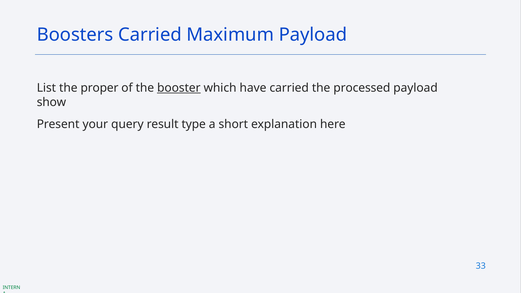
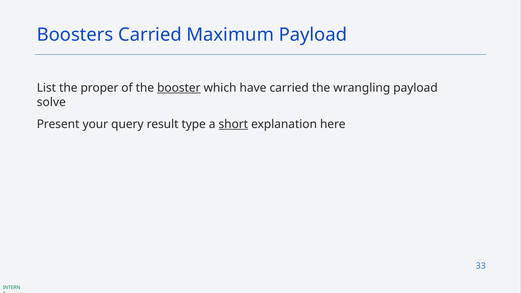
processed: processed -> wrangling
show: show -> solve
short underline: none -> present
